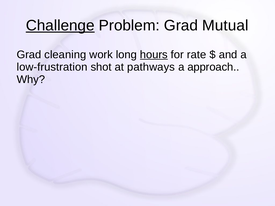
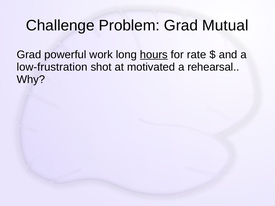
Challenge underline: present -> none
cleaning: cleaning -> powerful
pathways: pathways -> motivated
approach: approach -> rehearsal
